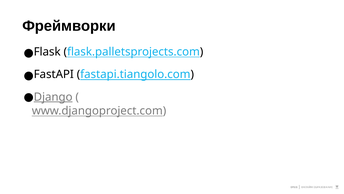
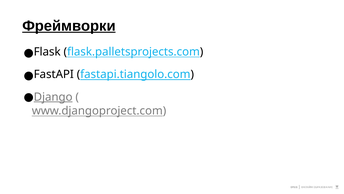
Фреймворки underline: none -> present
